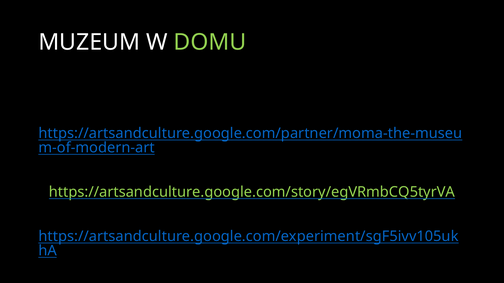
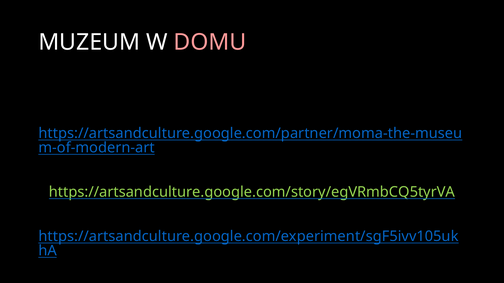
DOMU colour: light green -> pink
